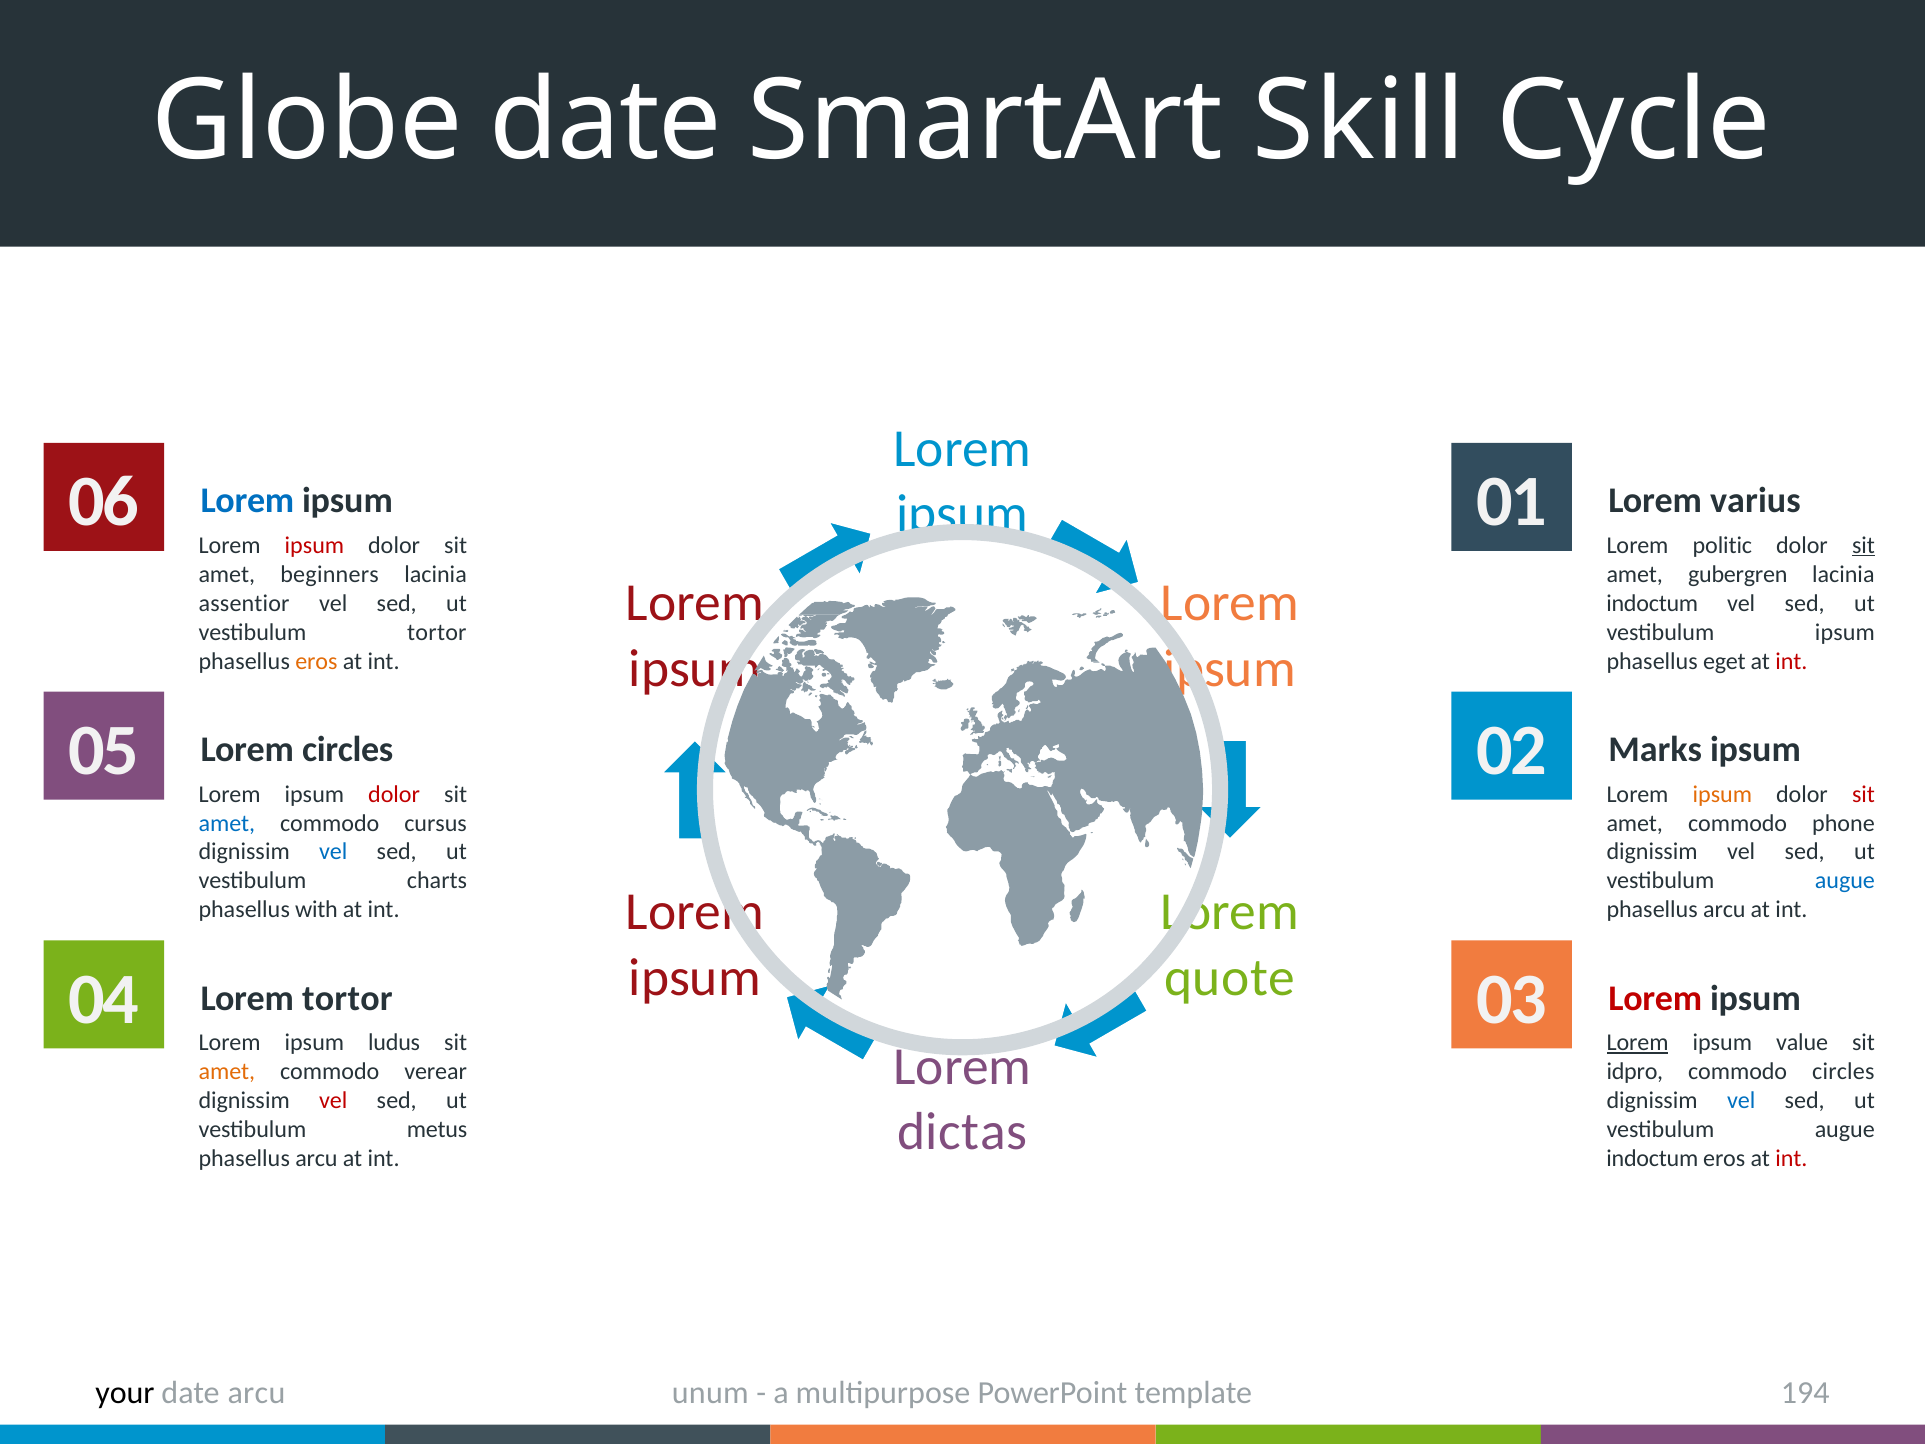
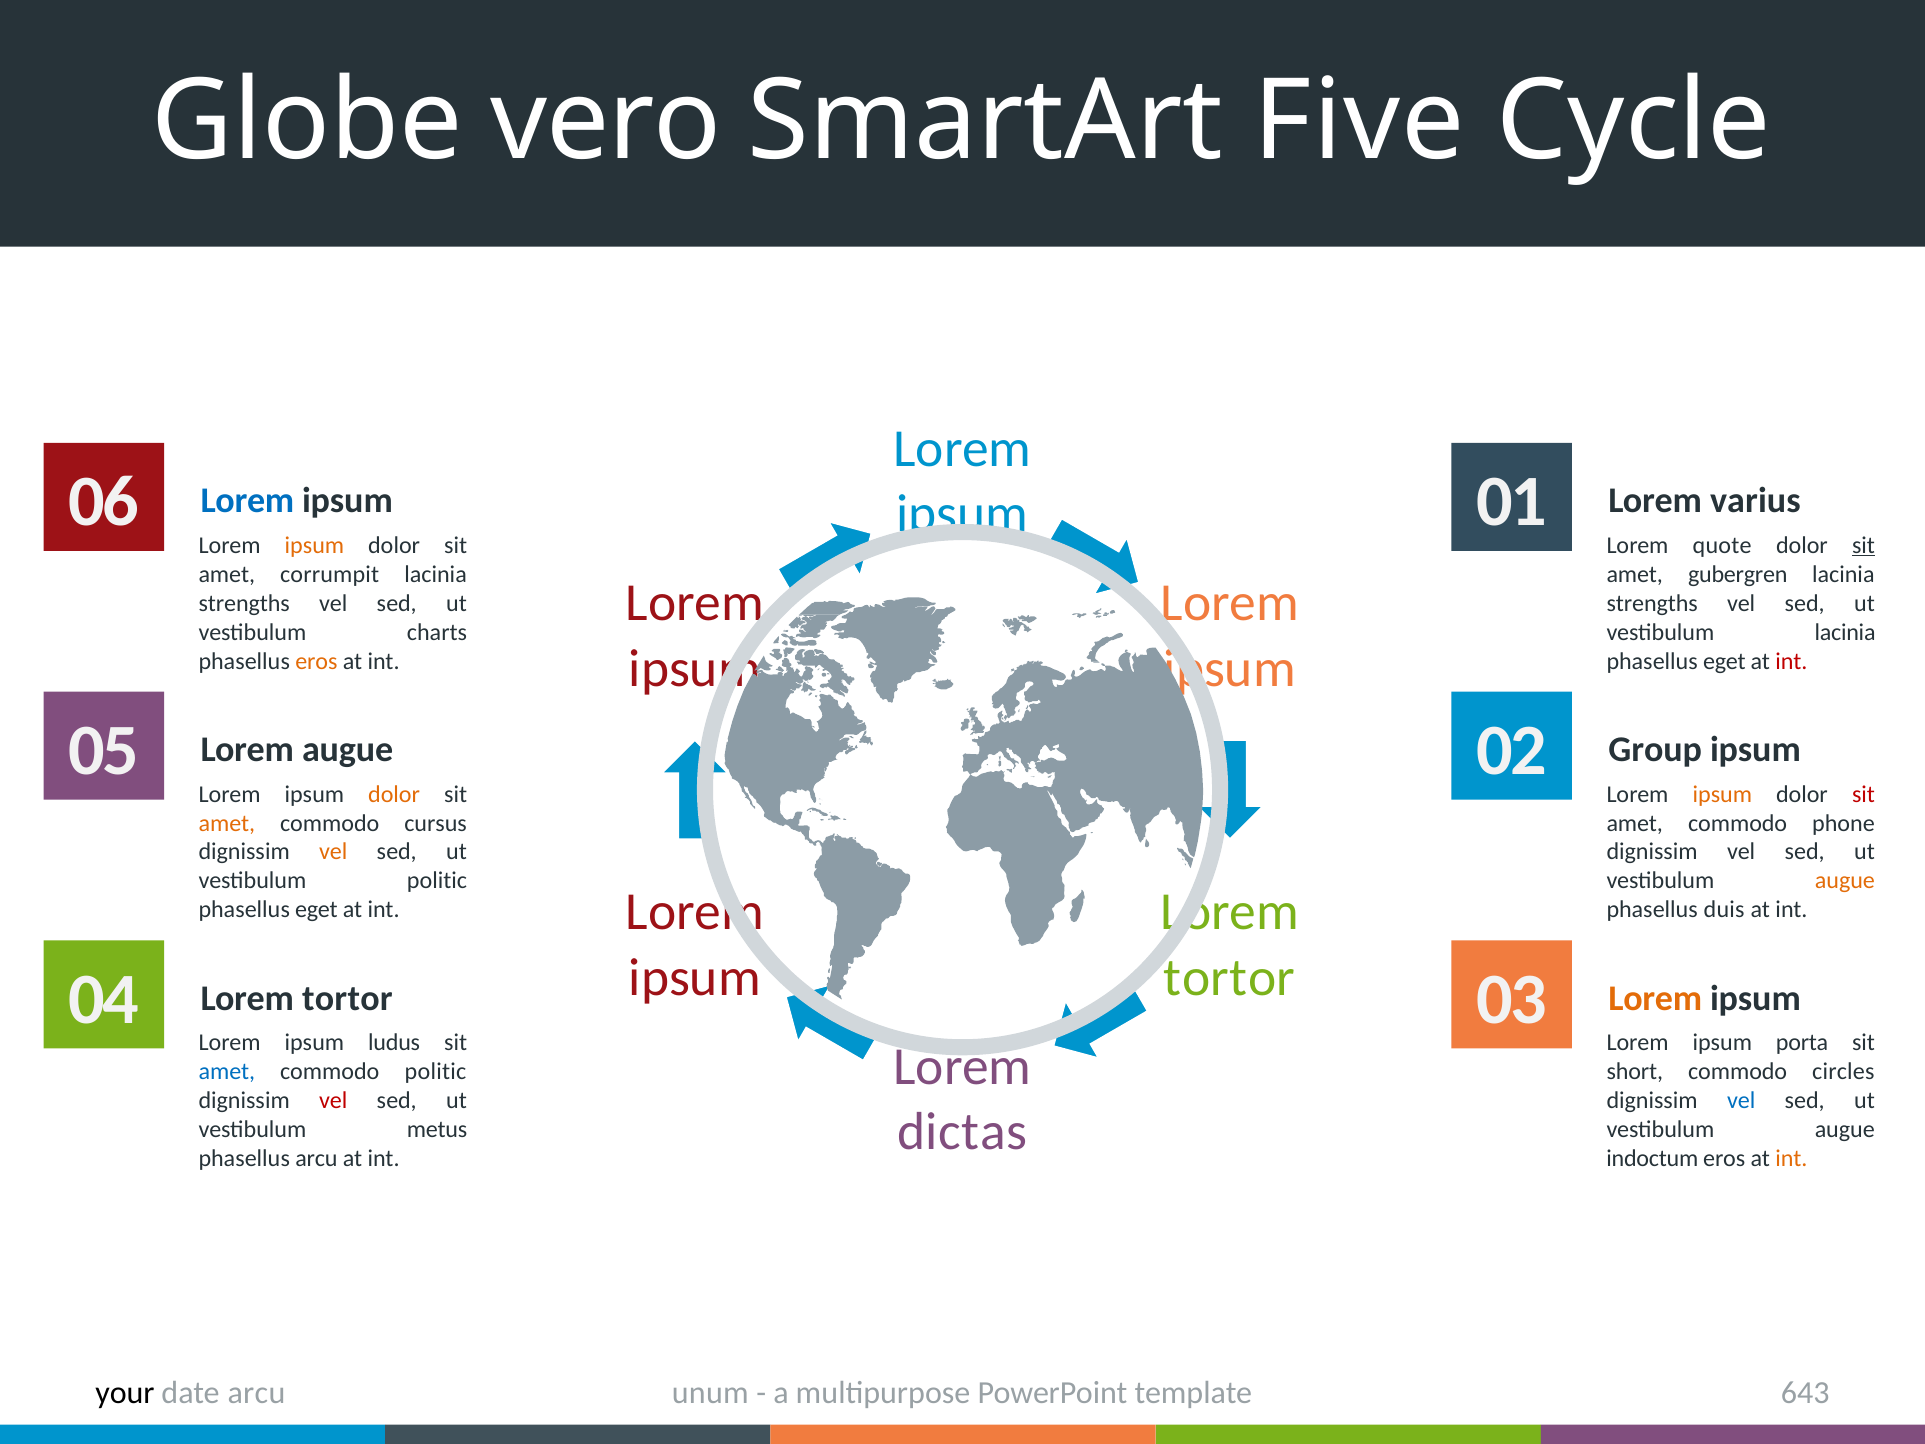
Globe date: date -> vero
Skill: Skill -> Five
ipsum at (314, 545) colour: red -> orange
politic: politic -> quote
beginners: beginners -> corrumpit
assentior at (244, 603): assentior -> strengths
indoctum at (1652, 603): indoctum -> strengths
vestibulum tortor: tortor -> charts
vestibulum ipsum: ipsum -> lacinia
Lorem circles: circles -> augue
Marks: Marks -> Group
dolor at (394, 794) colour: red -> orange
amet at (227, 823) colour: blue -> orange
vel at (333, 852) colour: blue -> orange
vestibulum charts: charts -> politic
augue at (1845, 881) colour: blue -> orange
with at (316, 910): with -> eget
arcu at (1724, 910): arcu -> duis
quote at (1230, 977): quote -> tortor
Lorem at (1655, 998) colour: red -> orange
Lorem at (1638, 1043) underline: present -> none
value: value -> porta
amet at (227, 1072) colour: orange -> blue
commodo verear: verear -> politic
idpro: idpro -> short
int at (1791, 1158) colour: red -> orange
194: 194 -> 643
